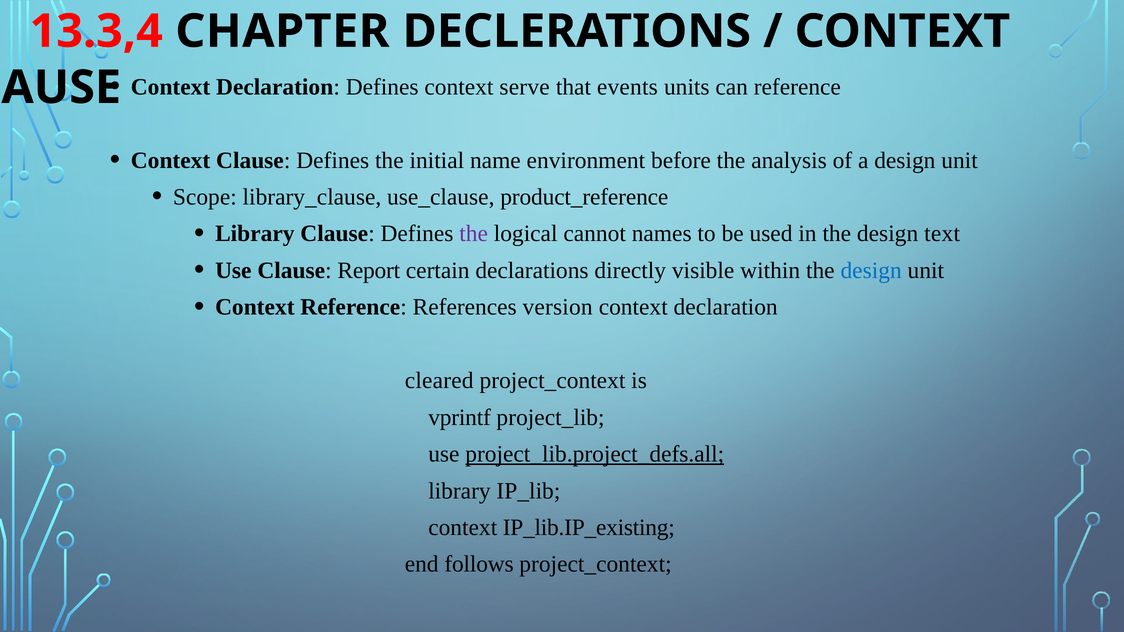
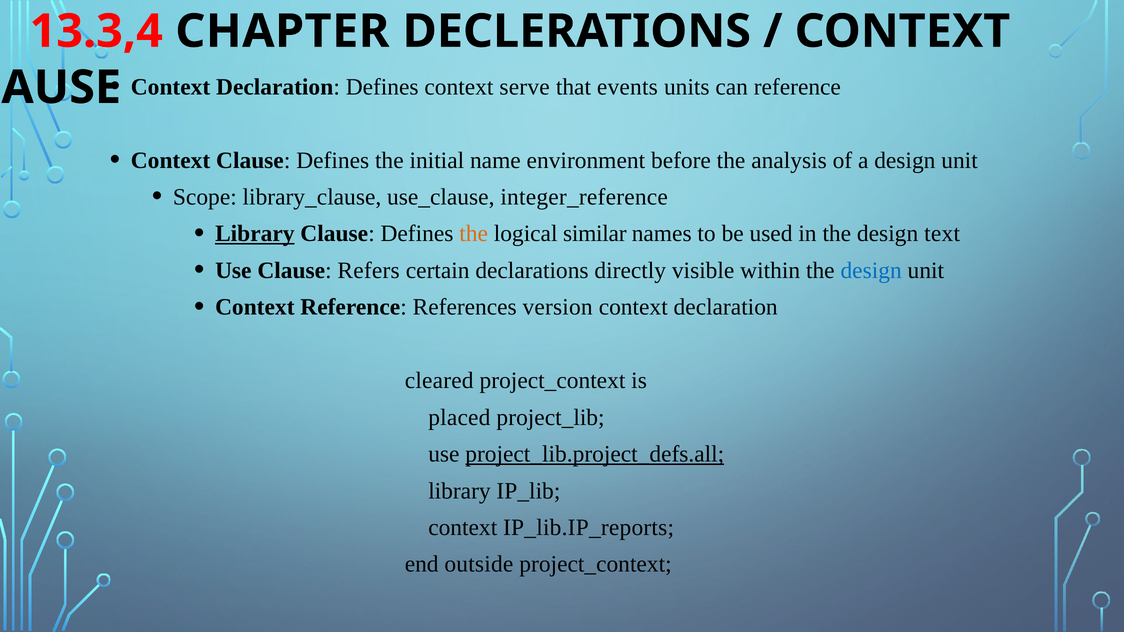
product_reference: product_reference -> integer_reference
Library at (255, 234) underline: none -> present
the at (474, 234) colour: purple -> orange
cannot: cannot -> similar
Report: Report -> Refers
vprintf: vprintf -> placed
IP_lib.IP_existing: IP_lib.IP_existing -> IP_lib.IP_reports
follows: follows -> outside
